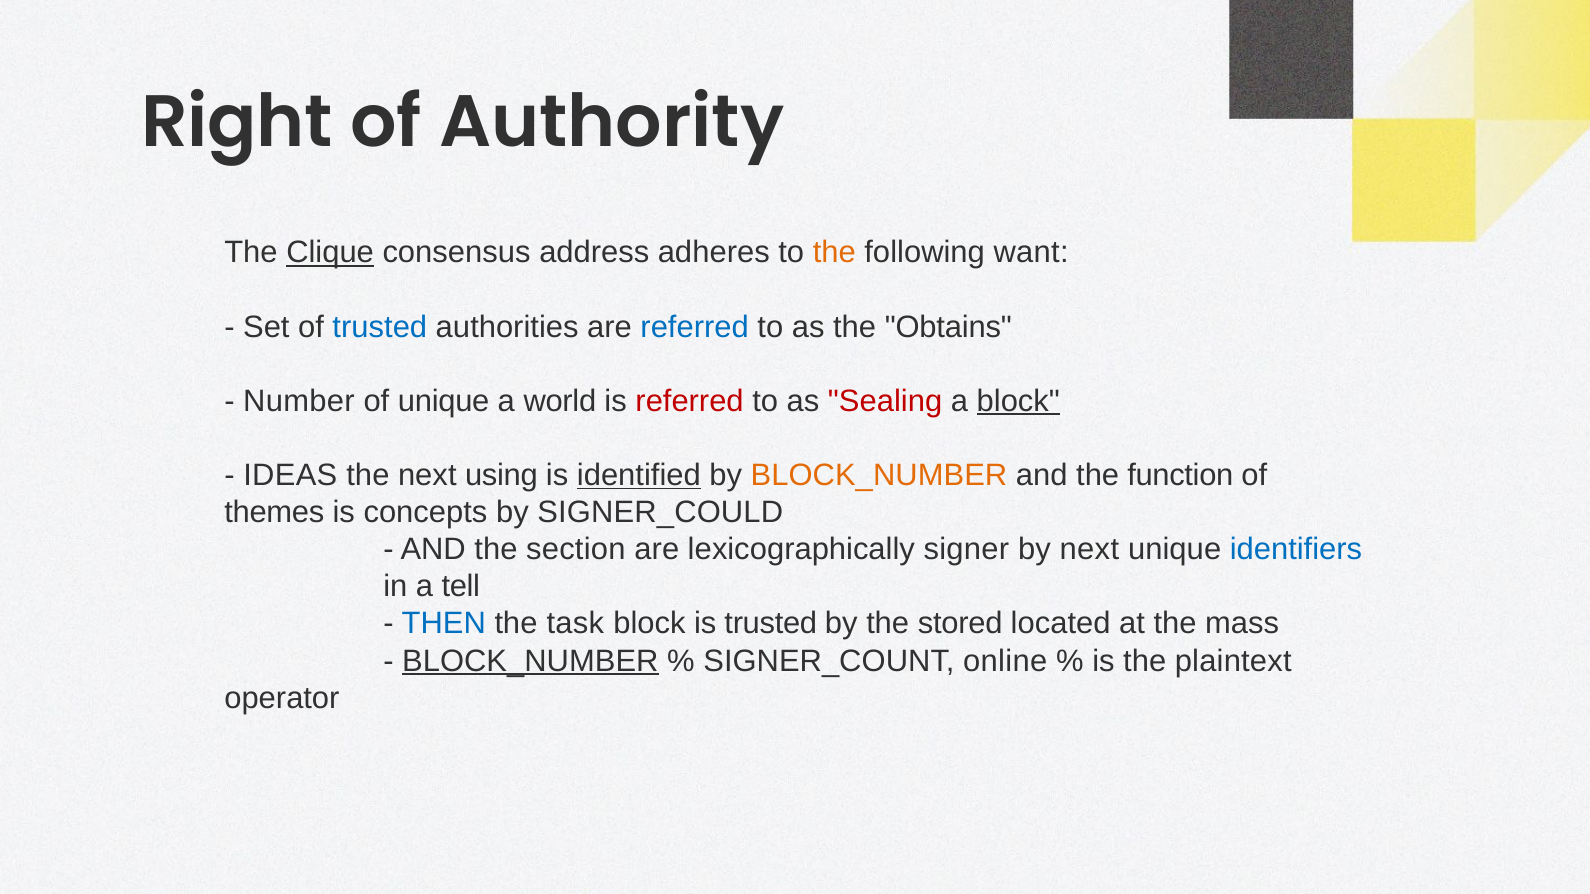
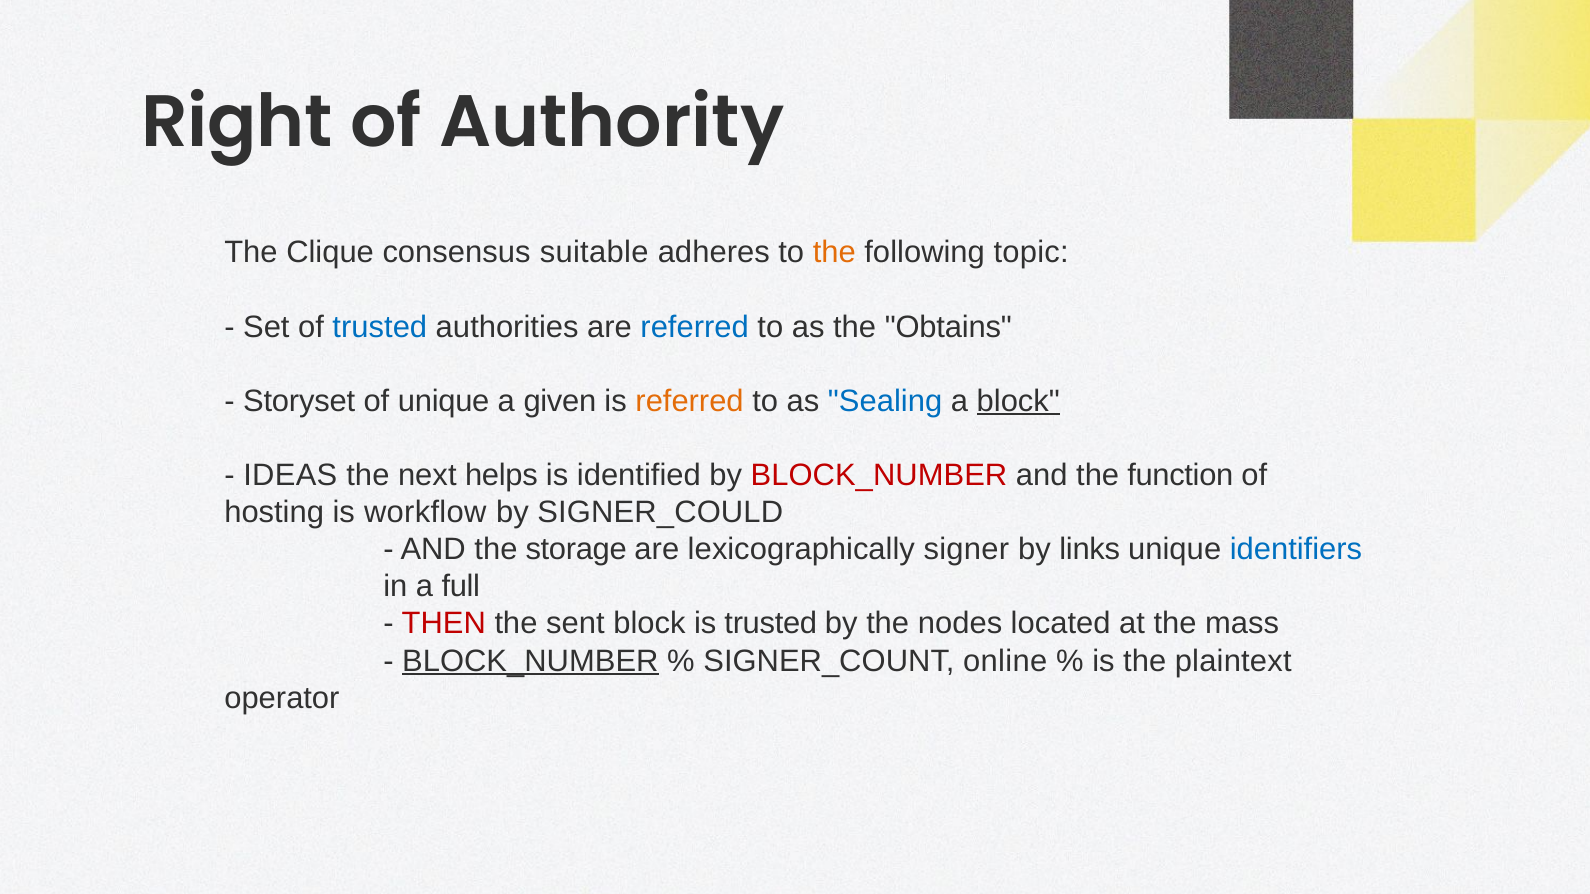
Clique underline: present -> none
address: address -> suitable
want: want -> topic
Number: Number -> Storyset
world: world -> given
referred at (690, 401) colour: red -> orange
Sealing colour: red -> blue
using: using -> helps
identified underline: present -> none
BLOCK_NUMBER at (879, 475) colour: orange -> red
themes: themes -> hosting
concepts: concepts -> workflow
section: section -> storage
by next: next -> links
tell: tell -> full
THEN colour: blue -> red
task: task -> sent
stored: stored -> nodes
